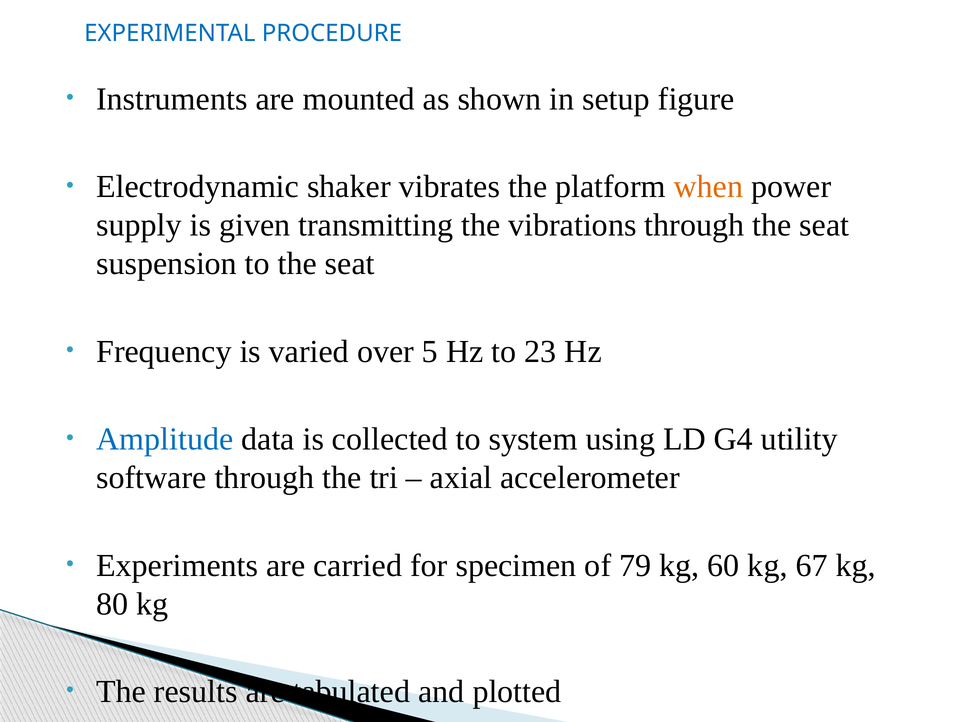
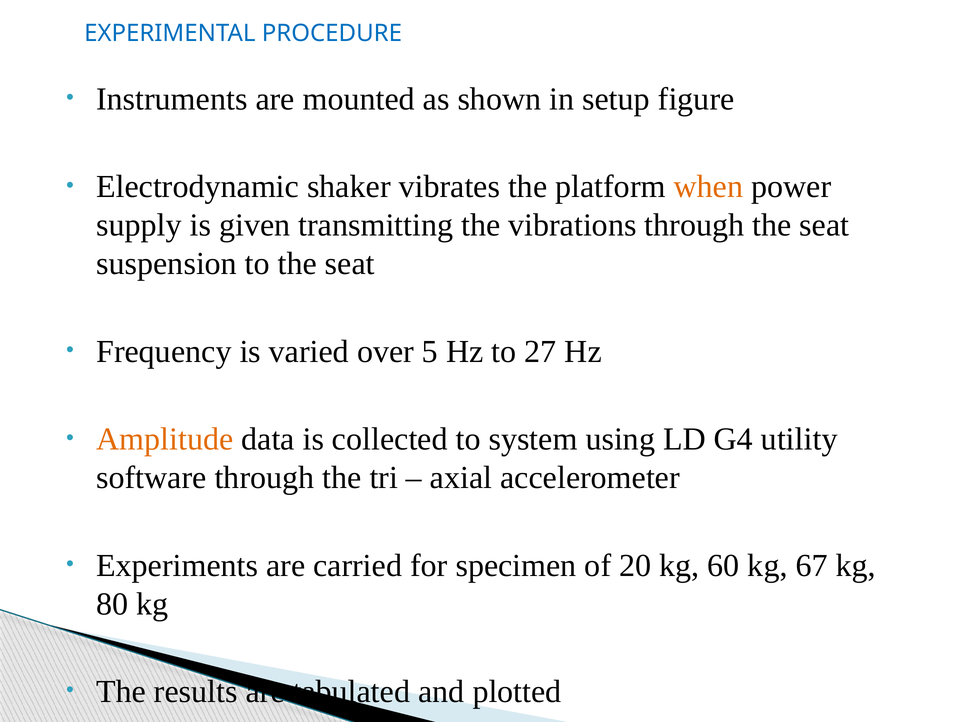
23: 23 -> 27
Amplitude colour: blue -> orange
79: 79 -> 20
